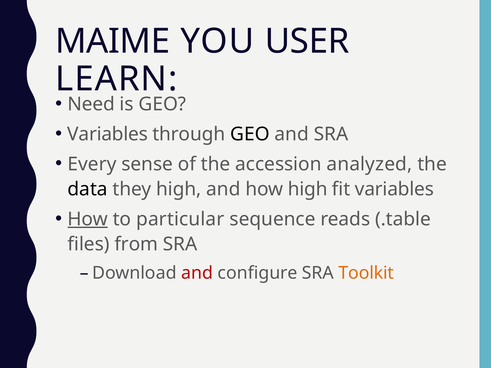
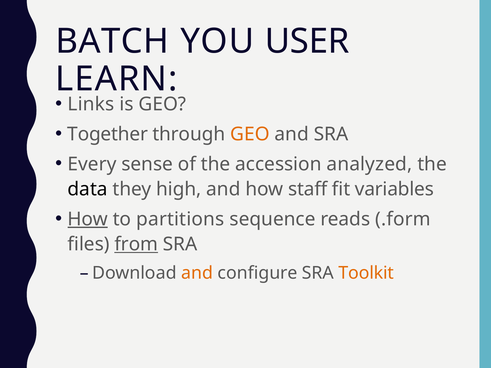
MAIME: MAIME -> BATCH
Need: Need -> Links
Variables at (108, 134): Variables -> Together
GEO at (250, 134) colour: black -> orange
how high: high -> staff
particular: particular -> partitions
.table: .table -> .form
from underline: none -> present
and at (197, 273) colour: red -> orange
